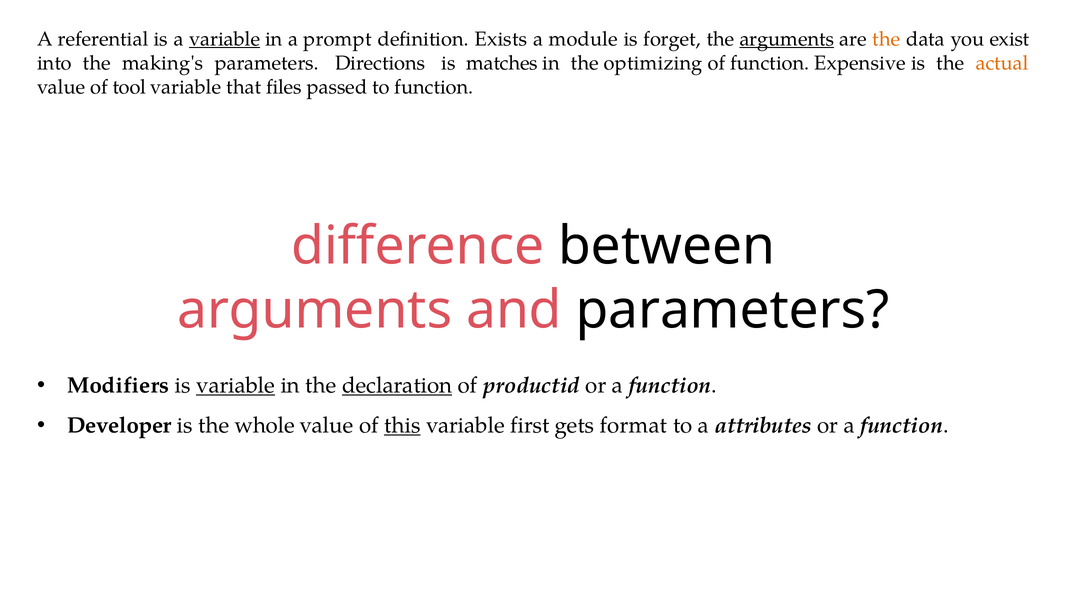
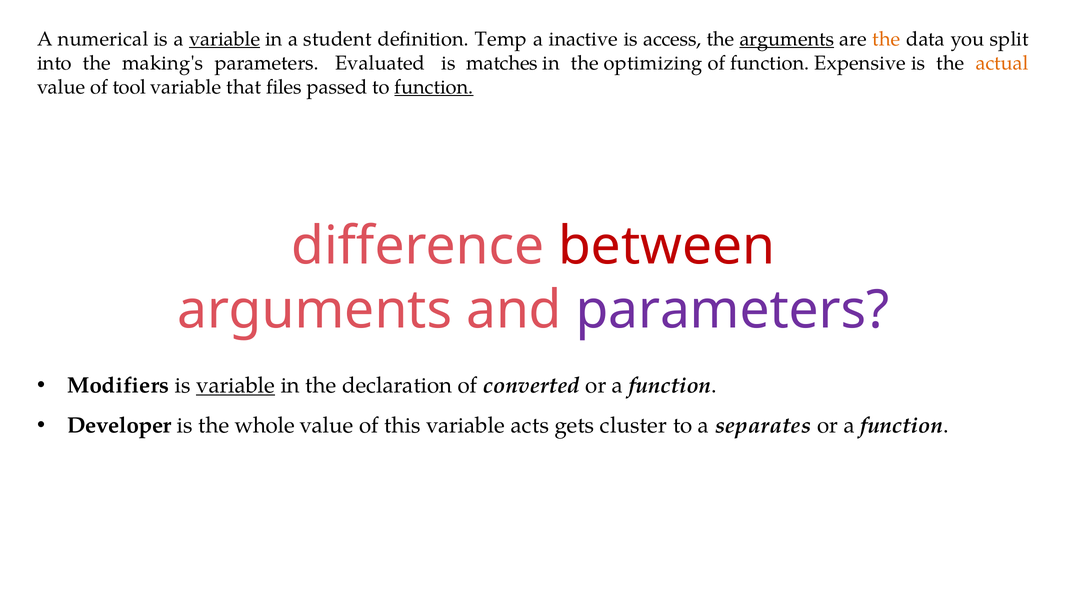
referential: referential -> numerical
prompt: prompt -> student
Exists: Exists -> Temp
module: module -> inactive
forget: forget -> access
exist: exist -> split
Directions: Directions -> Evaluated
function at (434, 87) underline: none -> present
between colour: black -> red
parameters at (732, 310) colour: black -> purple
declaration underline: present -> none
productid: productid -> converted
this underline: present -> none
first: first -> acts
format: format -> cluster
attributes: attributes -> separates
